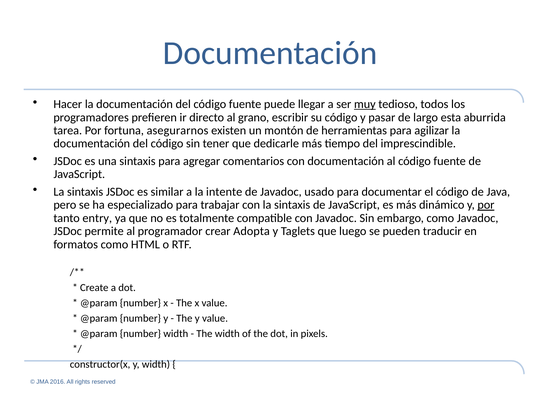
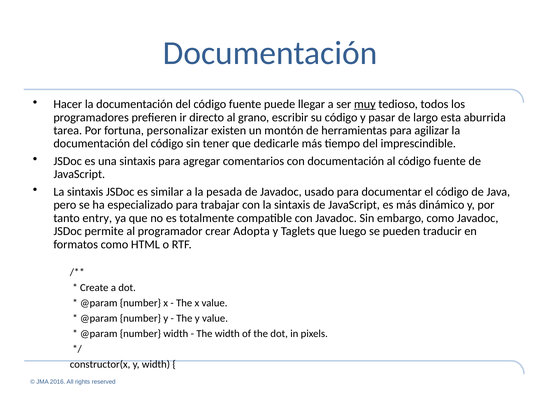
asegurarnos: asegurarnos -> personalizar
intente: intente -> pesada
por at (486, 205) underline: present -> none
